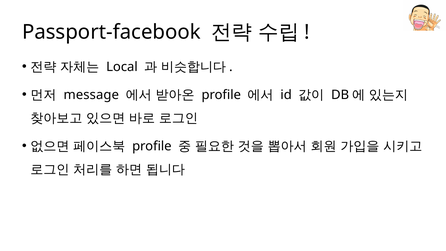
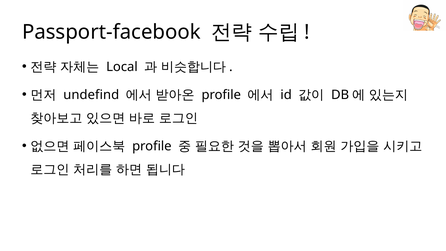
message: message -> undefind
